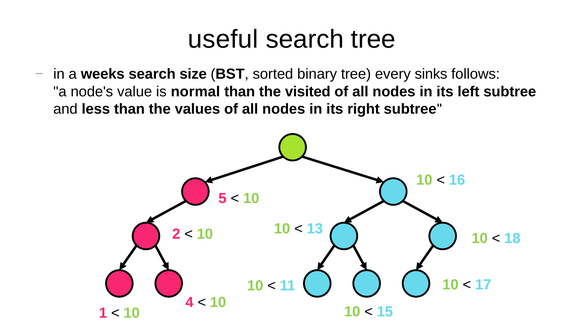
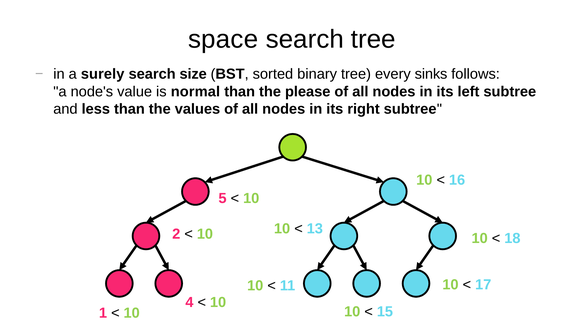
useful: useful -> space
weeks: weeks -> surely
visited: visited -> please
